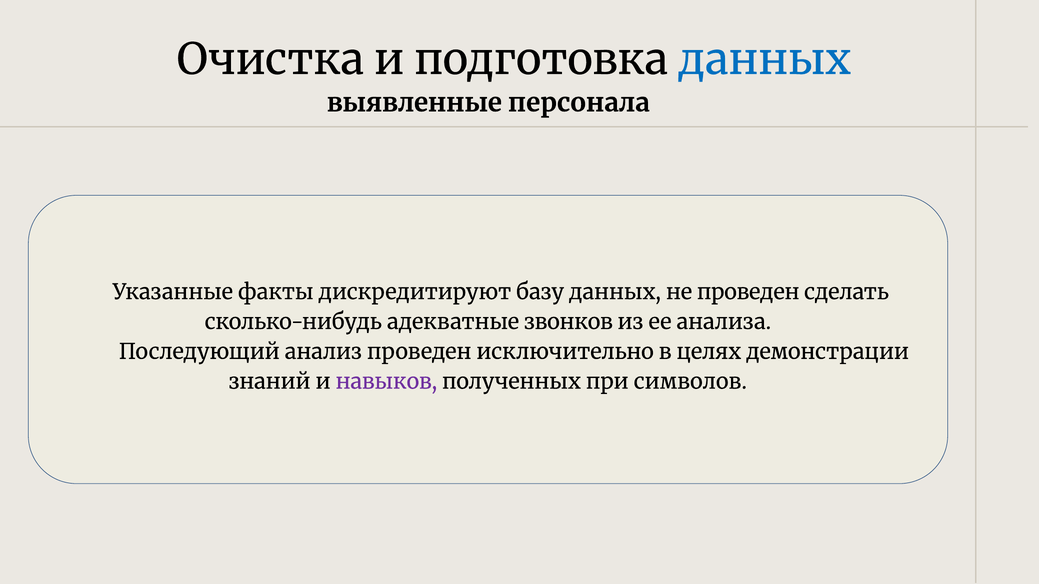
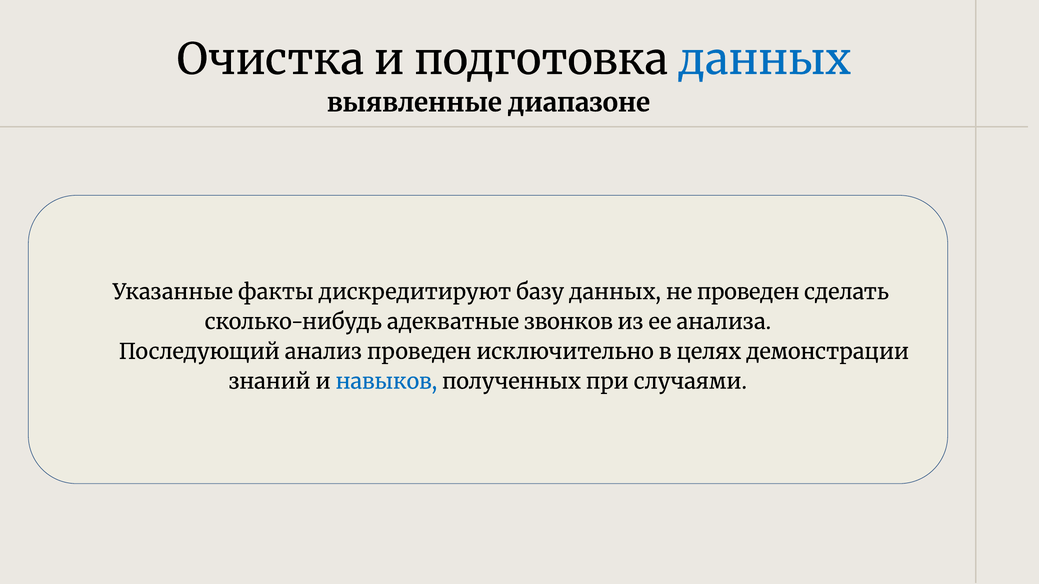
персонала: персонала -> диапазоне
навыков colour: purple -> blue
символов: символов -> случаями
